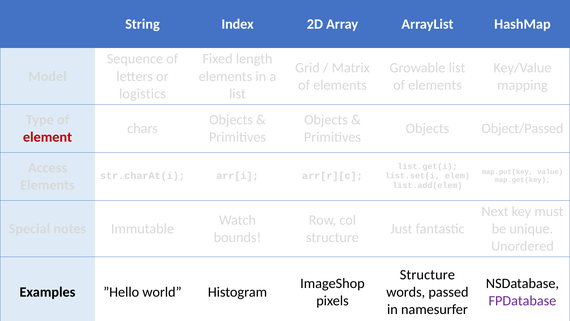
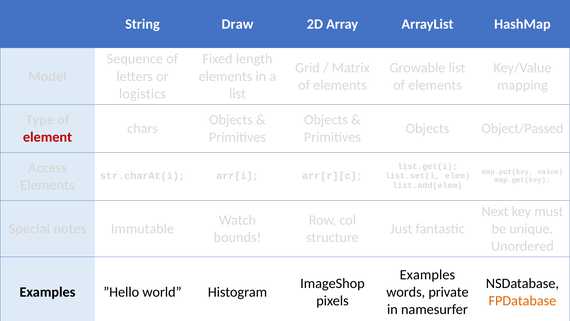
Index: Index -> Draw
Structure at (427, 274): Structure -> Examples
passed: passed -> private
FPDatabase colour: purple -> orange
